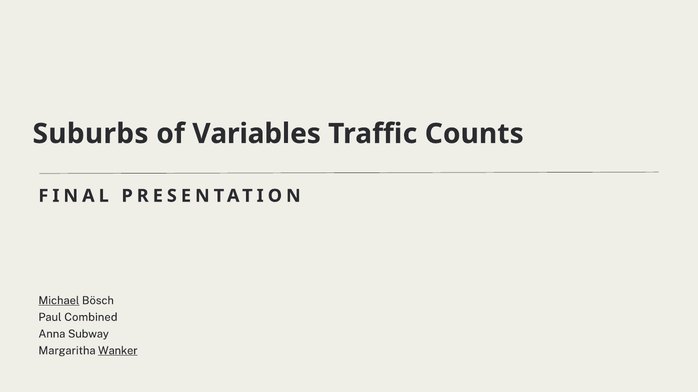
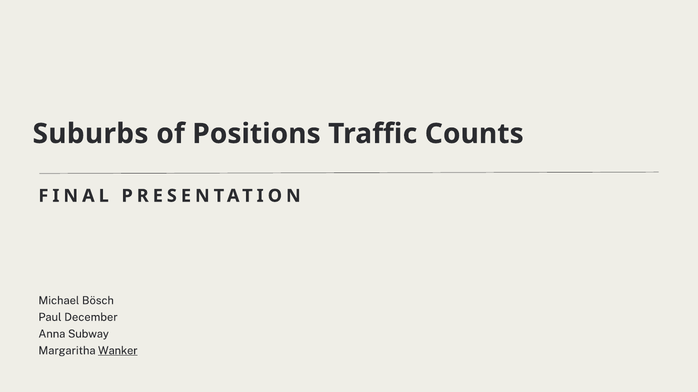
Variables: Variables -> Positions
Michael underline: present -> none
Combined: Combined -> December
